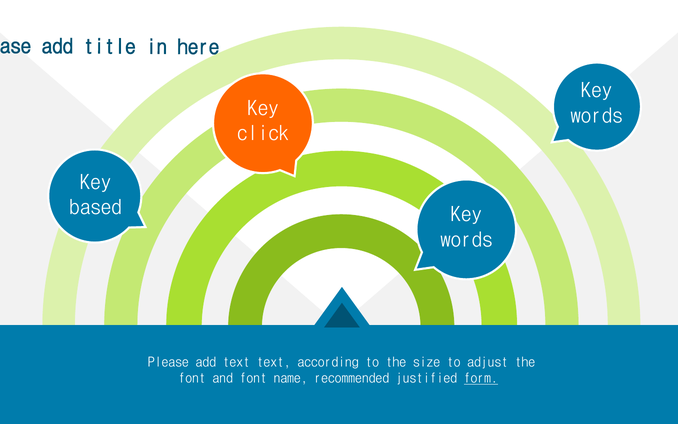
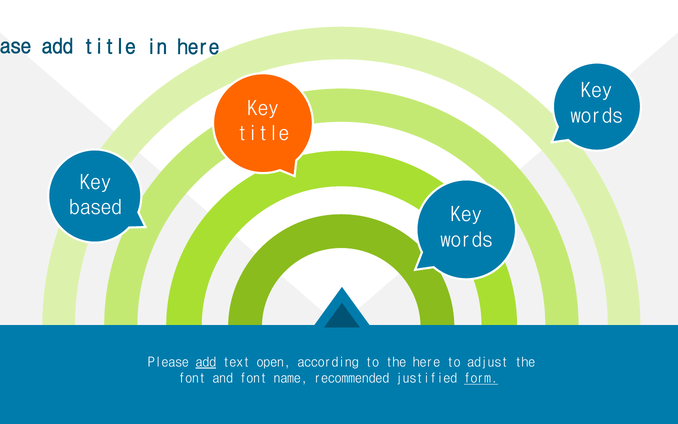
click at (263, 133): click -> title
add at (206, 362) underline: none -> present
text text: text -> open
the size: size -> here
